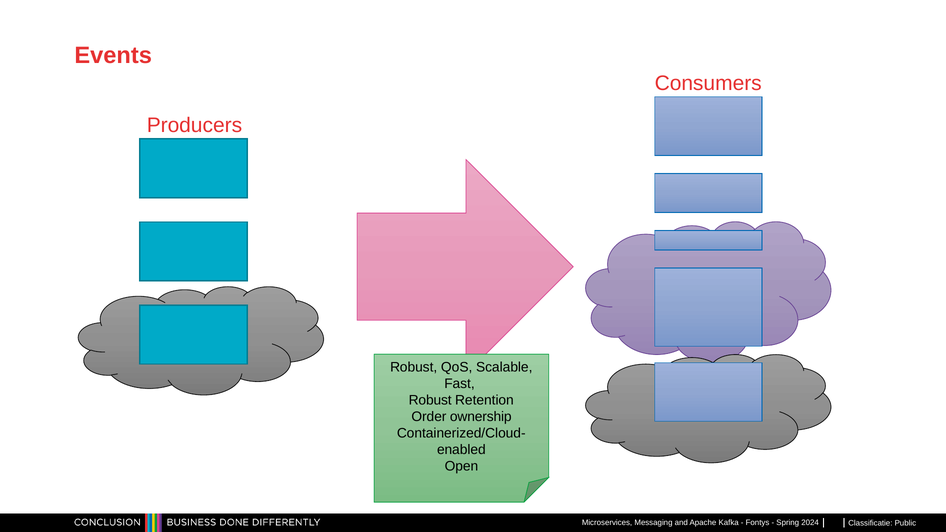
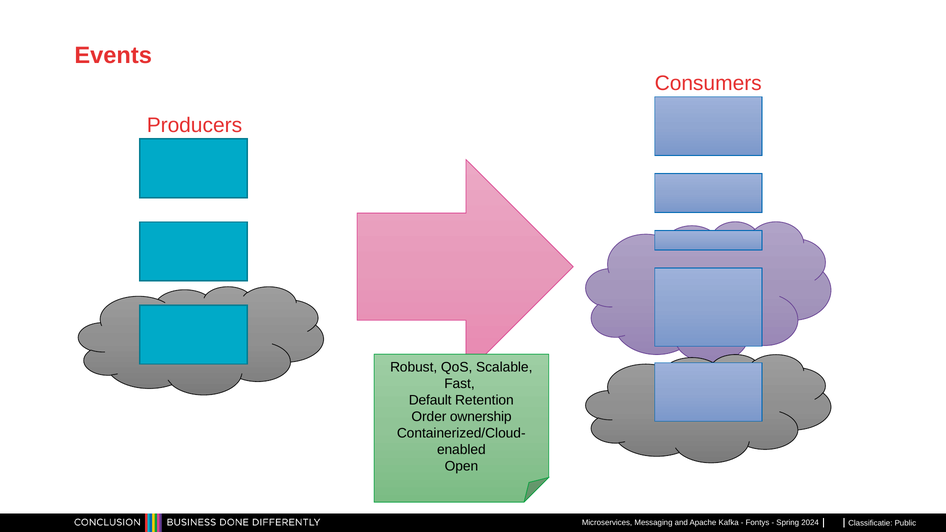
Robust at (430, 400): Robust -> Default
